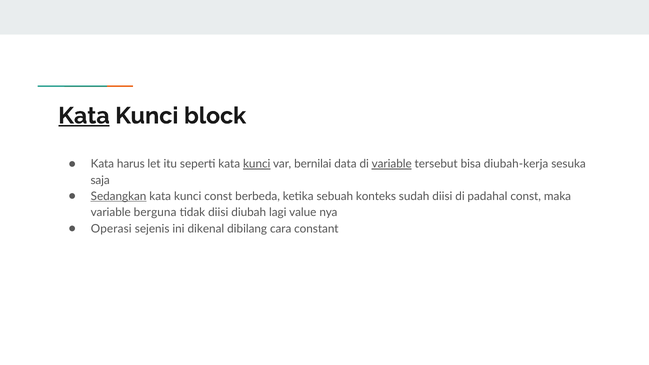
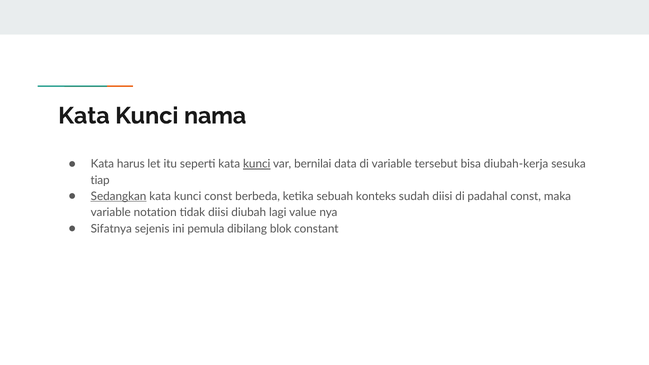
Kata at (84, 116) underline: present -> none
block: block -> nama
variable at (392, 164) underline: present -> none
saja: saja -> tiap
berguna: berguna -> notation
Operasi: Operasi -> Sifatnya
dikenal: dikenal -> pemula
cara: cara -> blok
